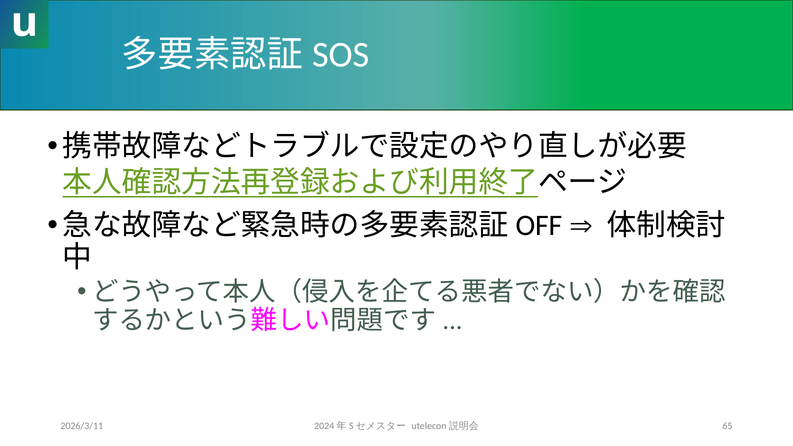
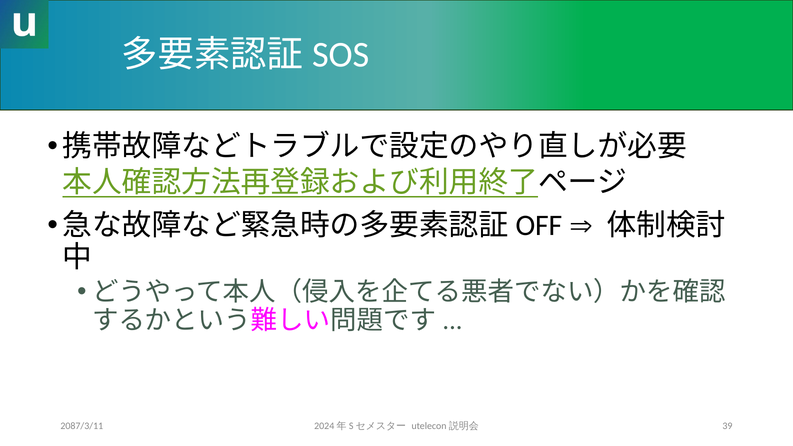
2026/3/11: 2026/3/11 -> 2087/3/11
65: 65 -> 39
